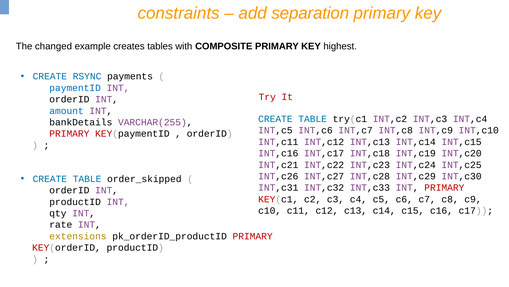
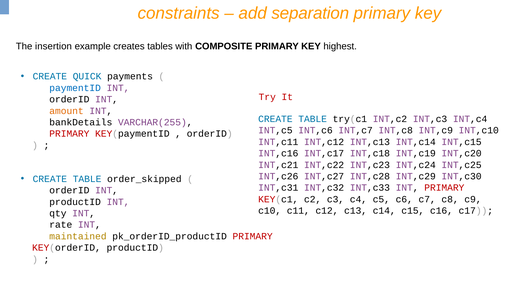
changed: changed -> insertion
RSYNC: RSYNC -> QUICK
amount colour: blue -> orange
extensions: extensions -> maintained
